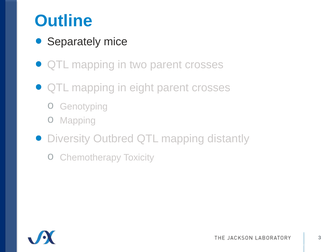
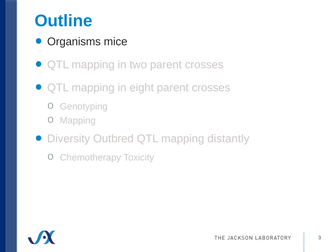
Separately: Separately -> Organisms
